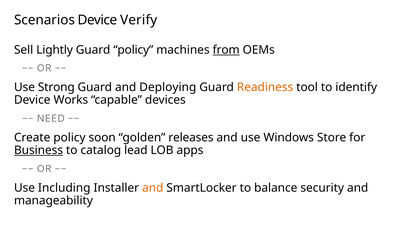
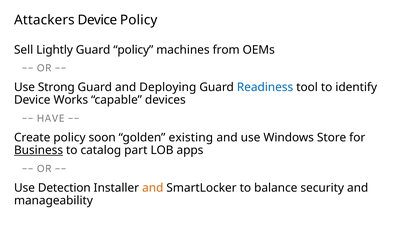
Scenarios: Scenarios -> Attackers
Device Verify: Verify -> Policy
from underline: present -> none
Readiness colour: orange -> blue
NEED: NEED -> HAVE
releases: releases -> existing
lead: lead -> part
Including: Including -> Detection
